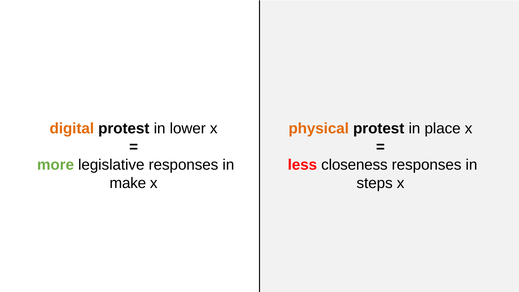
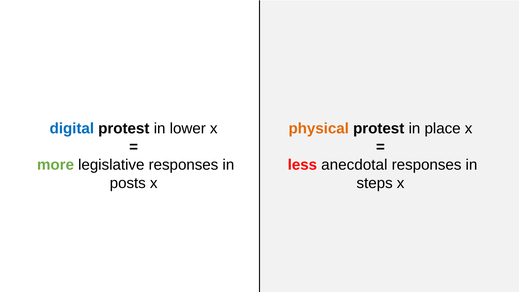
digital colour: orange -> blue
closeness: closeness -> anecdotal
make: make -> posts
